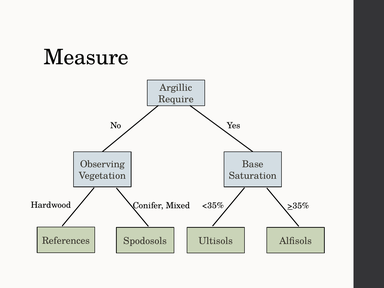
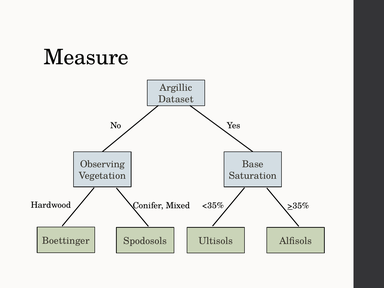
Require: Require -> Dataset
References: References -> Boettinger
